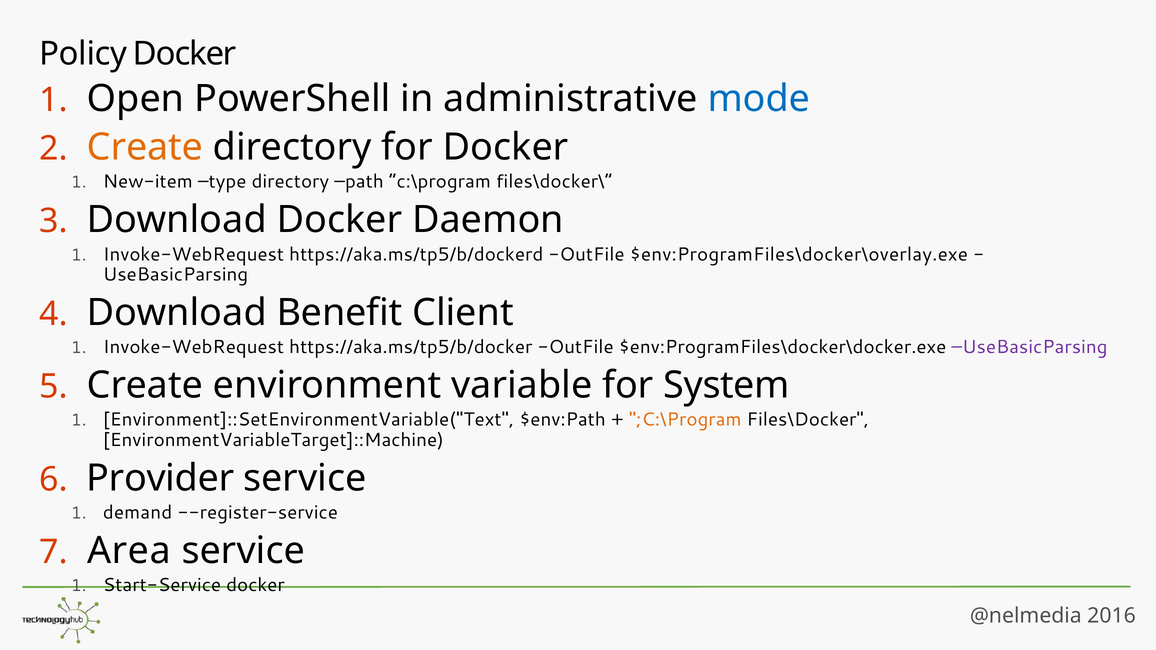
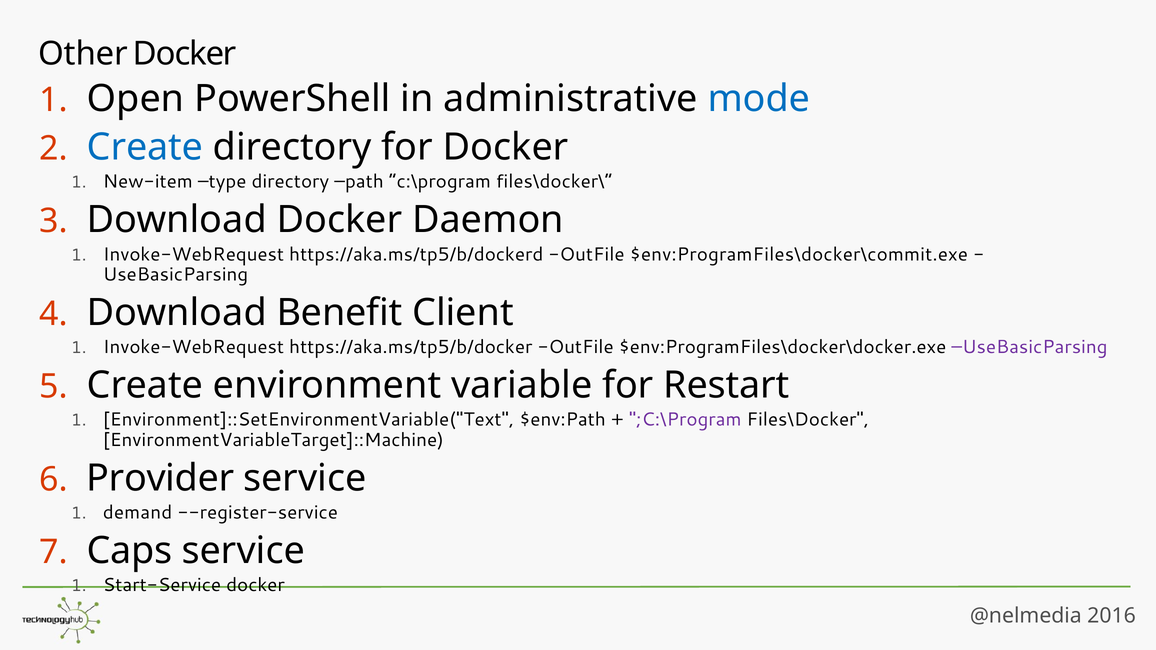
Policy: Policy -> Other
Create at (145, 147) colour: orange -> blue
$env:ProgramFiles\docker\overlay.exe: $env:ProgramFiles\docker\overlay.exe -> $env:ProgramFiles\docker\commit.exe
System: System -> Restart
;C:\Program colour: orange -> purple
Area: Area -> Caps
